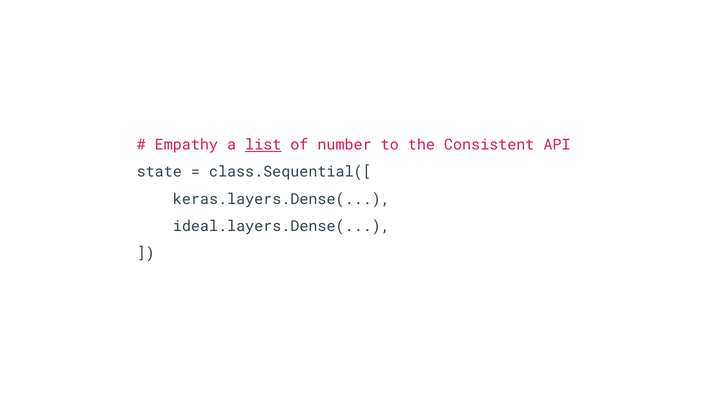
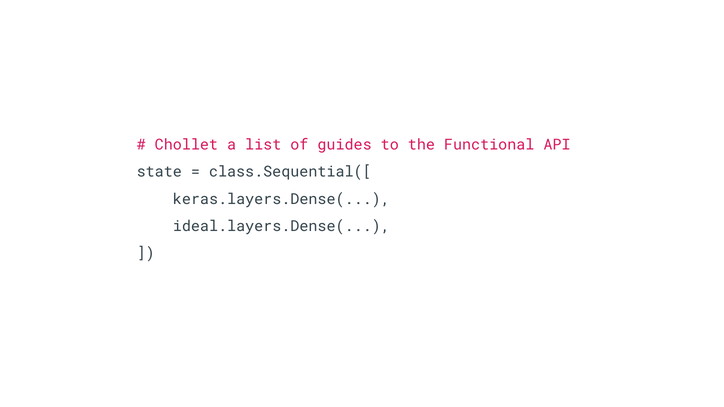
Empathy: Empathy -> Chollet
list underline: present -> none
number: number -> guides
Consistent: Consistent -> Functional
